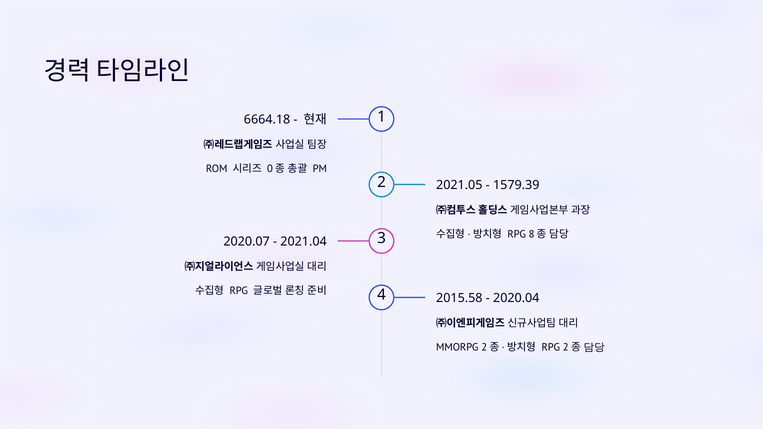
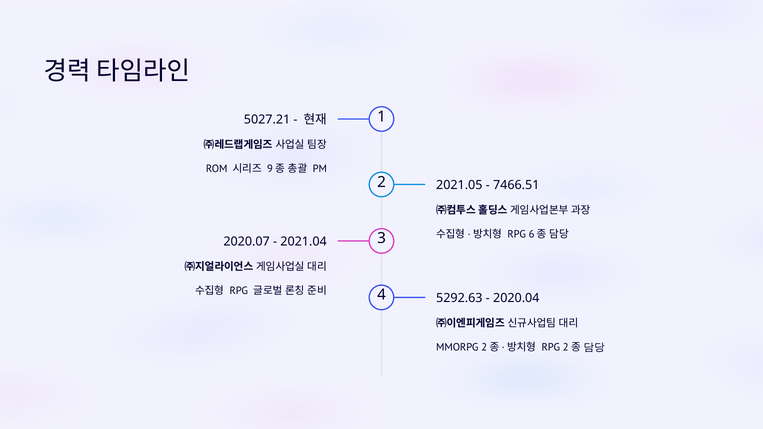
6664.18: 6664.18 -> 5027.21
0: 0 -> 9
1579.39: 1579.39 -> 7466.51
8: 8 -> 6
2015.58: 2015.58 -> 5292.63
